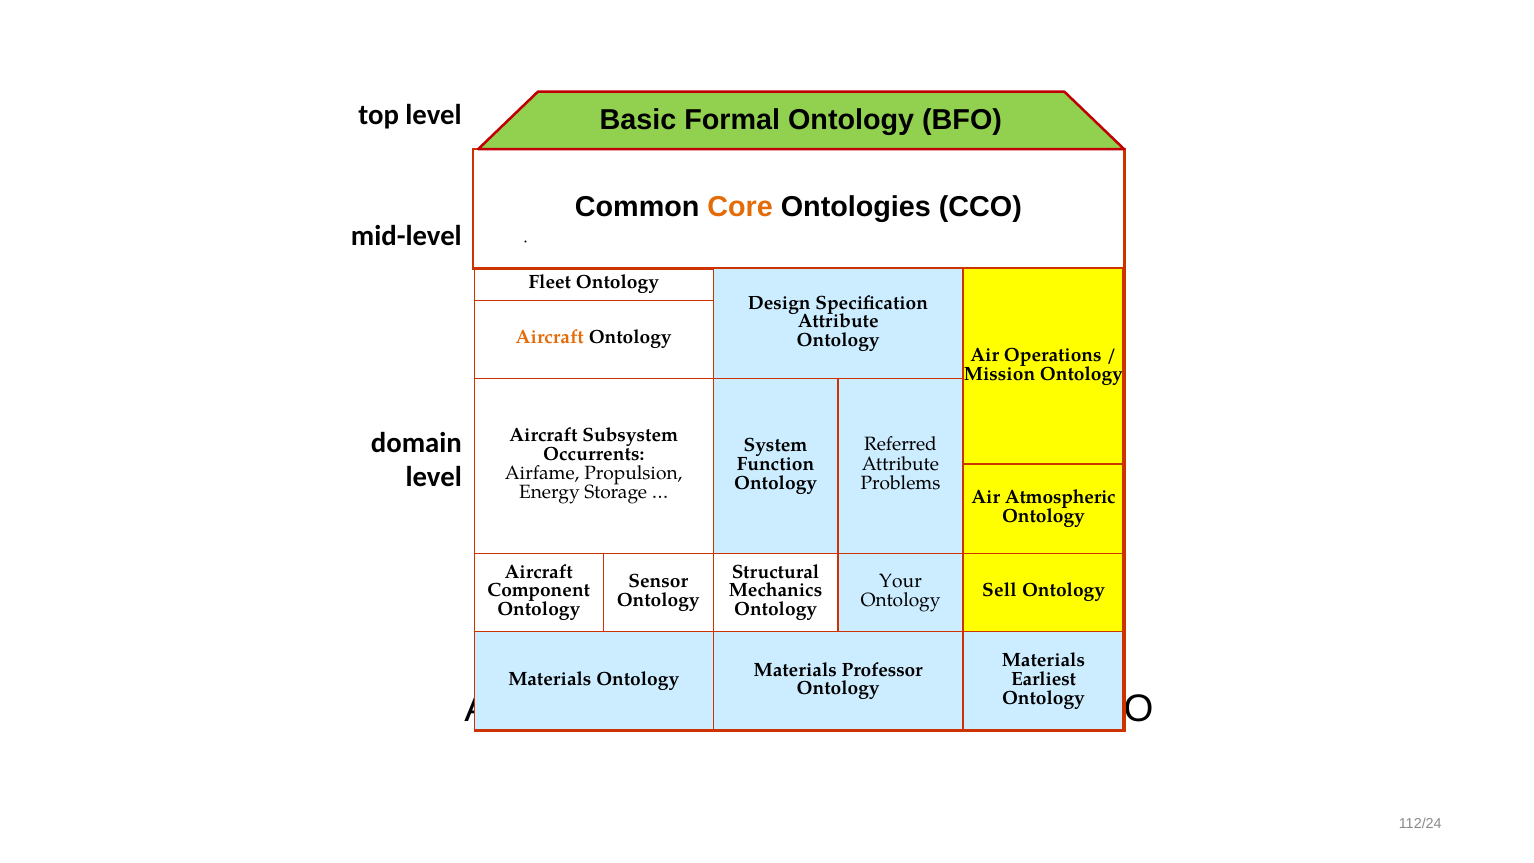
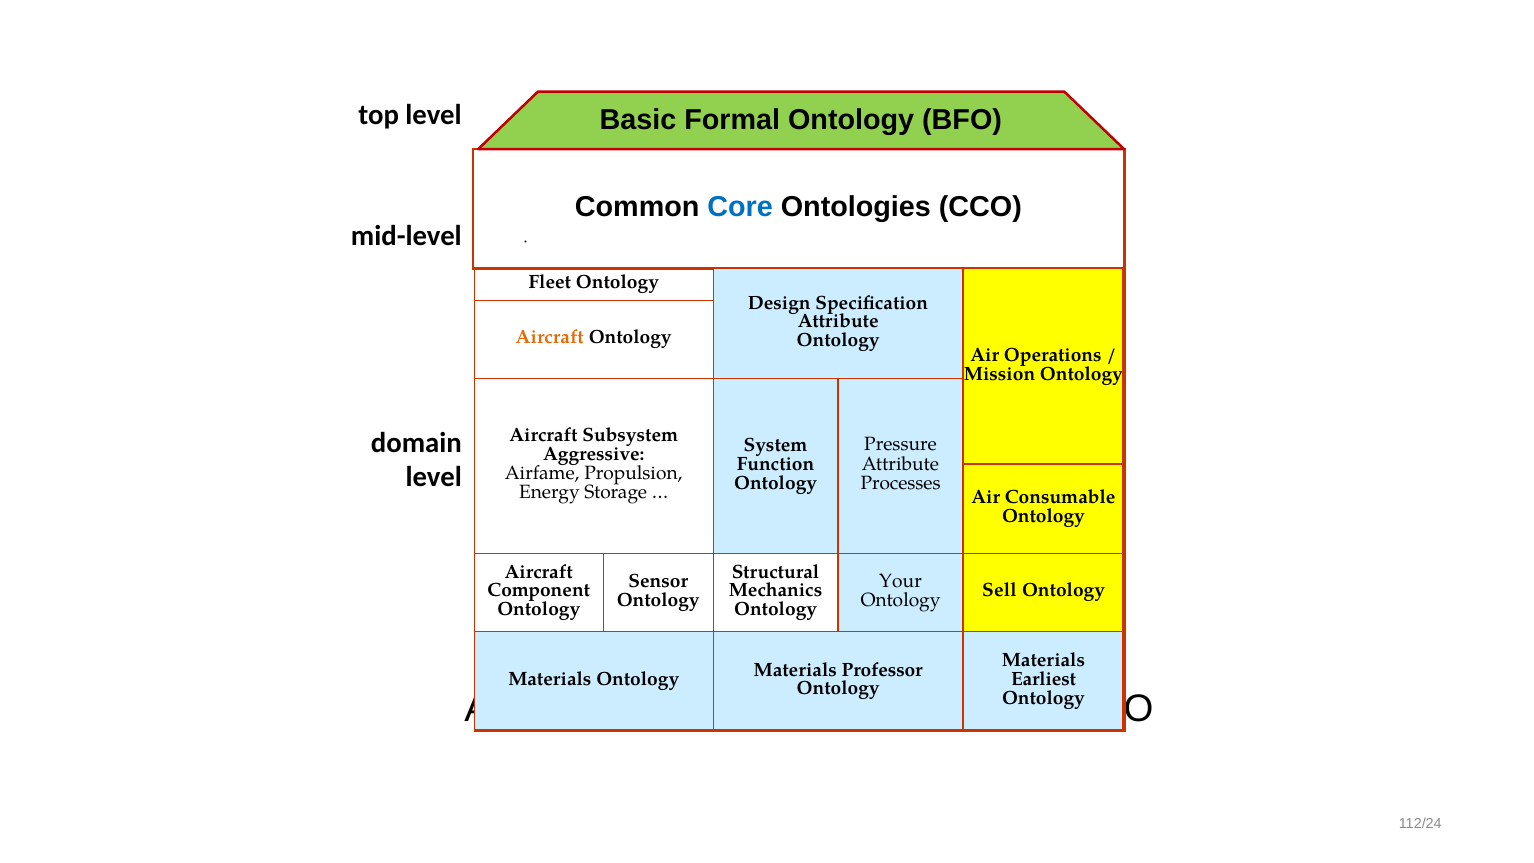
Core colour: orange -> blue
Referred: Referred -> Pressure
Occurrents: Occurrents -> Aggressive
Problems: Problems -> Processes
Atmospheric: Atmospheric -> Consumable
